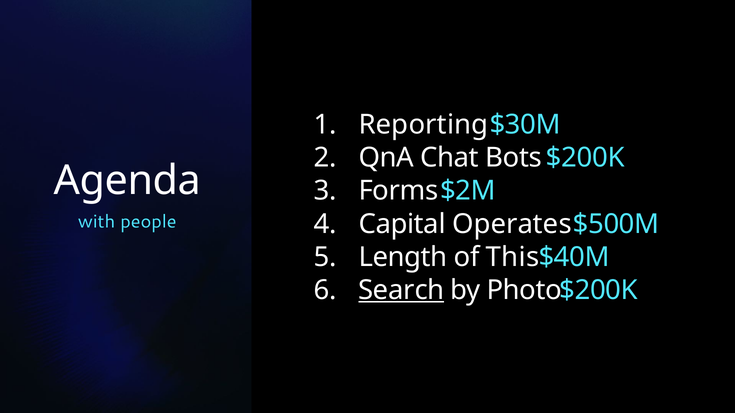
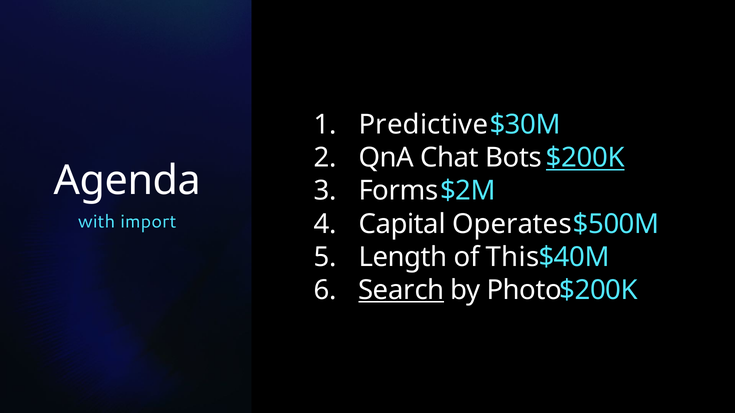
Reporting: Reporting -> Predictive
$200K at (585, 158) underline: none -> present
people: people -> import
